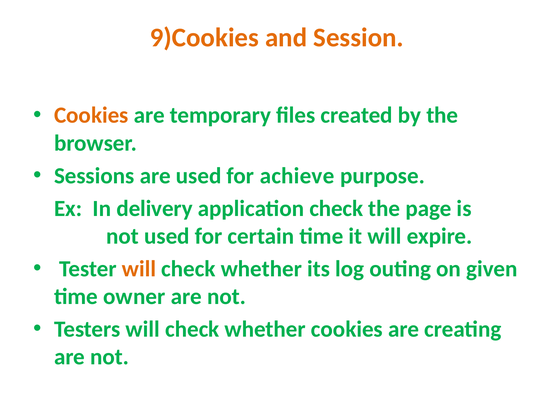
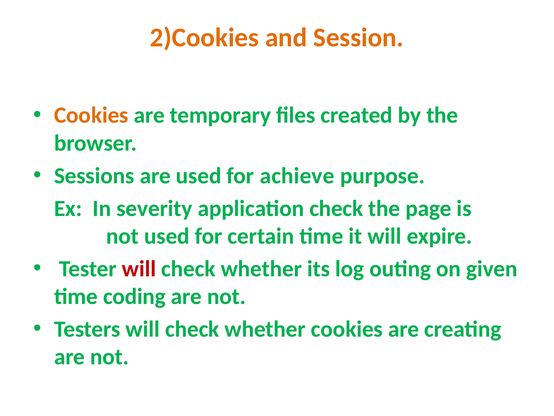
9)Cookies: 9)Cookies -> 2)Cookies
delivery: delivery -> severity
will at (139, 268) colour: orange -> red
owner: owner -> coding
